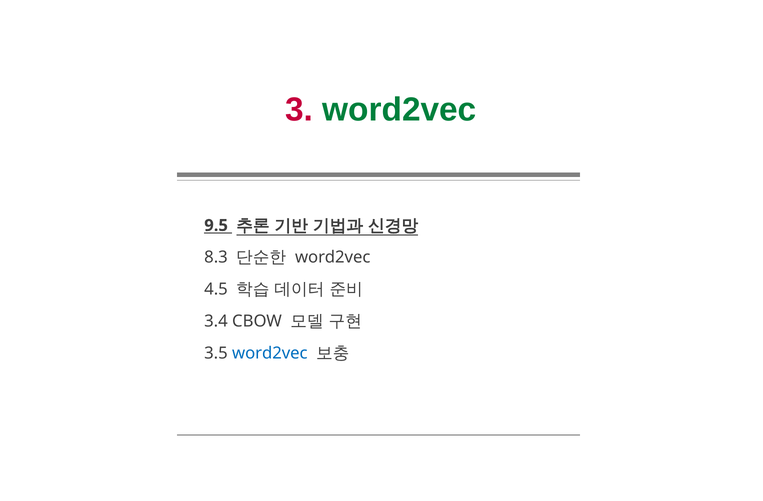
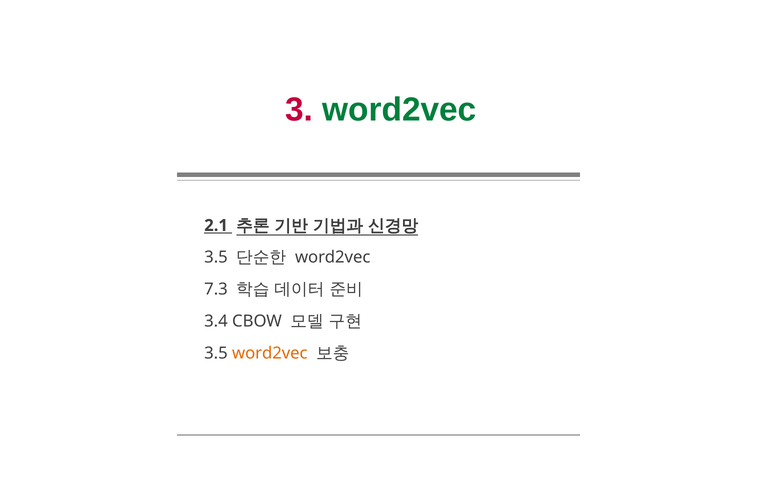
9.5: 9.5 -> 2.1
8.3 at (216, 257): 8.3 -> 3.5
4.5: 4.5 -> 7.3
word2vec at (270, 353) colour: blue -> orange
